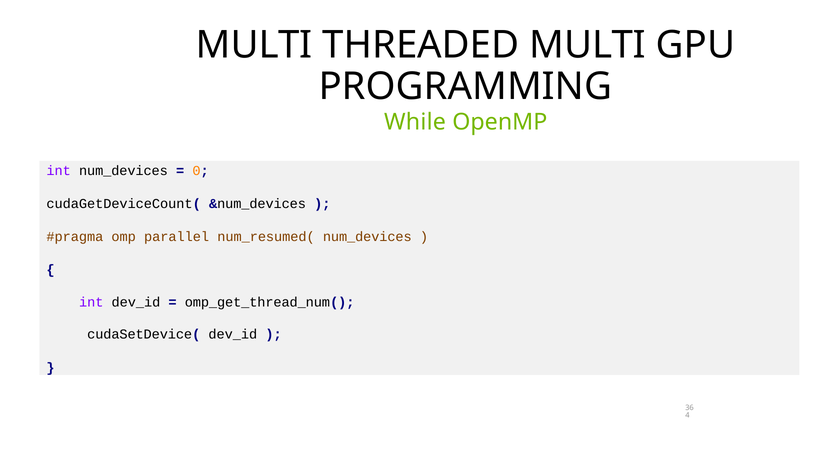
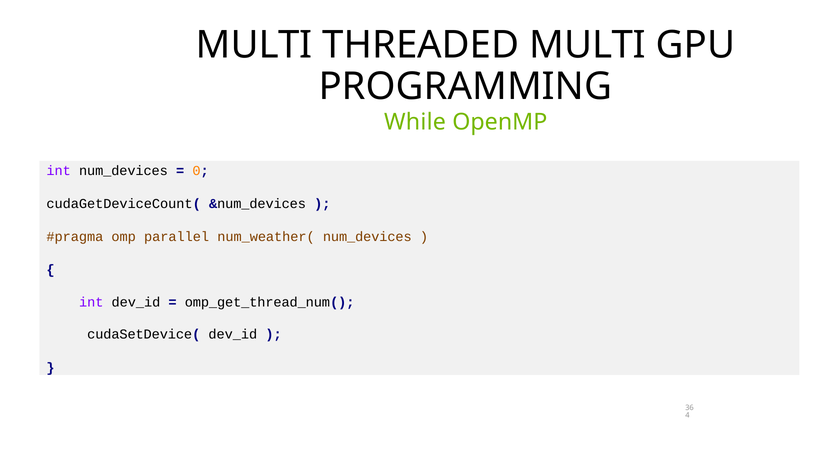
num_resumed(: num_resumed( -> num_weather(
